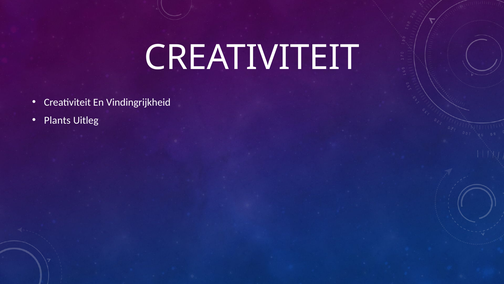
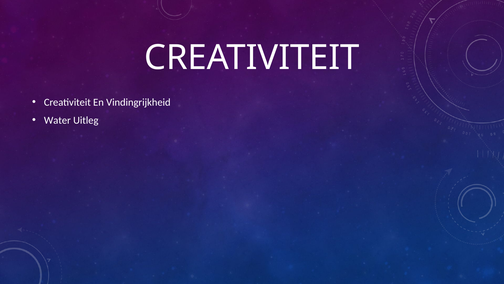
Plants: Plants -> Water
